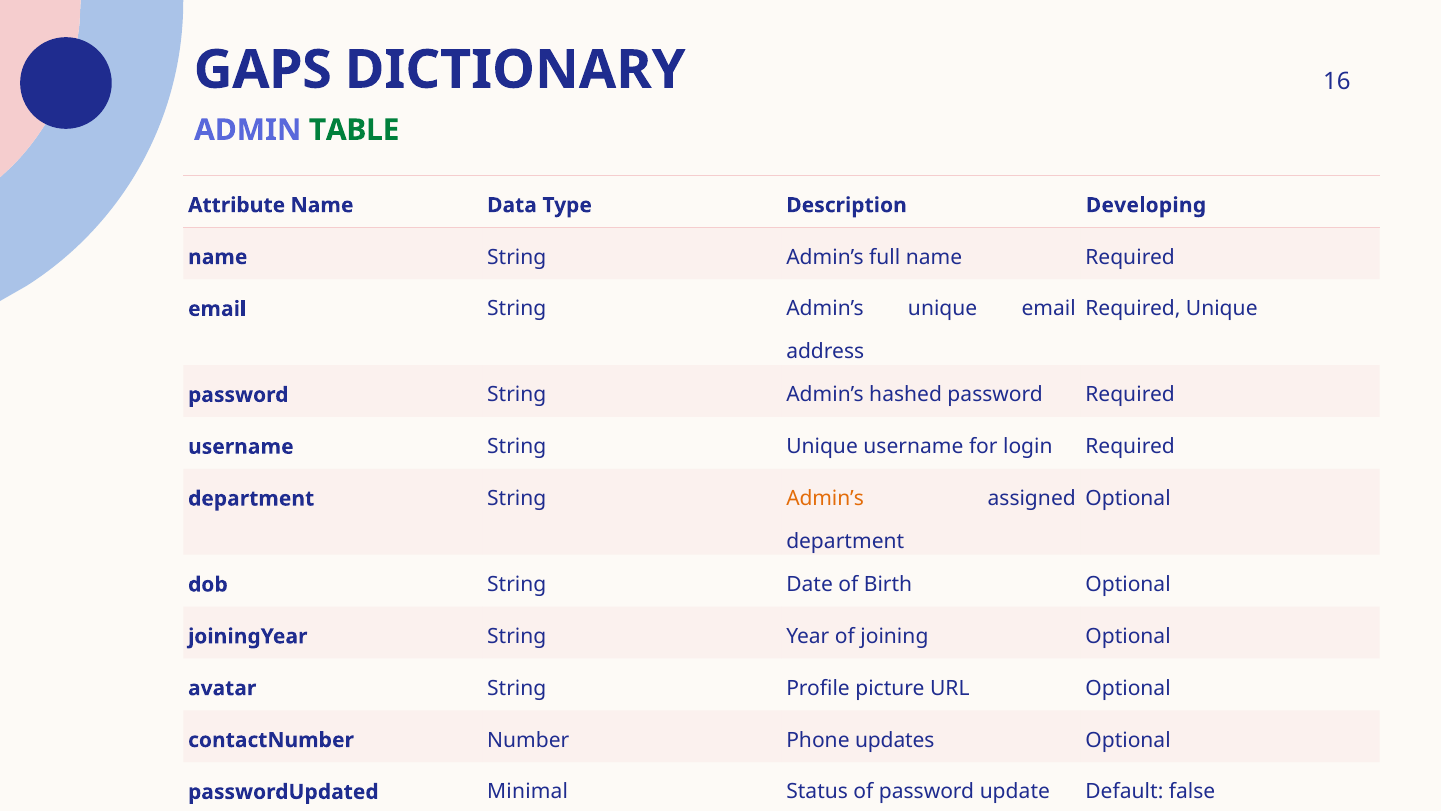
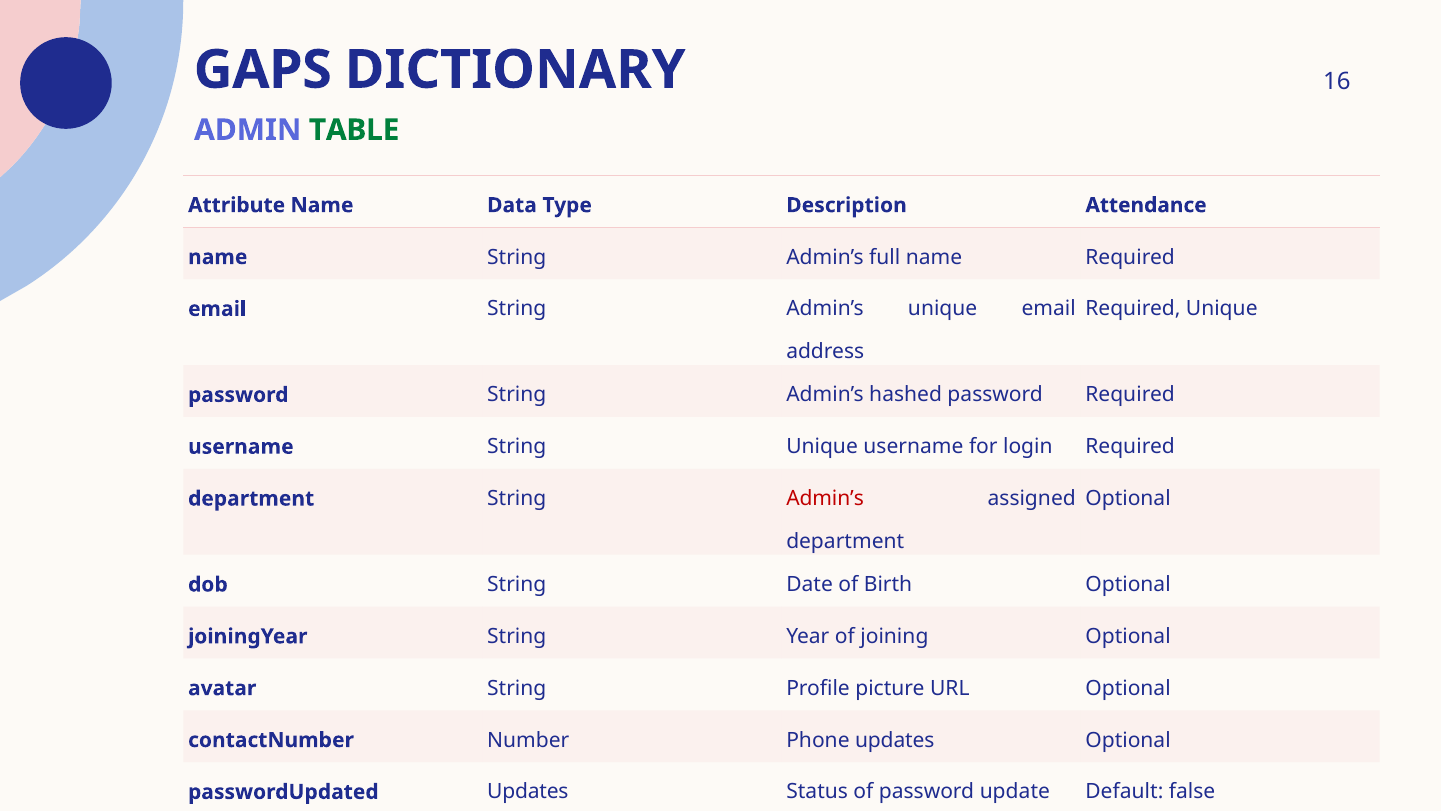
Developing: Developing -> Attendance
Admin’s at (825, 498) colour: orange -> red
passwordUpdated Minimal: Minimal -> Updates
